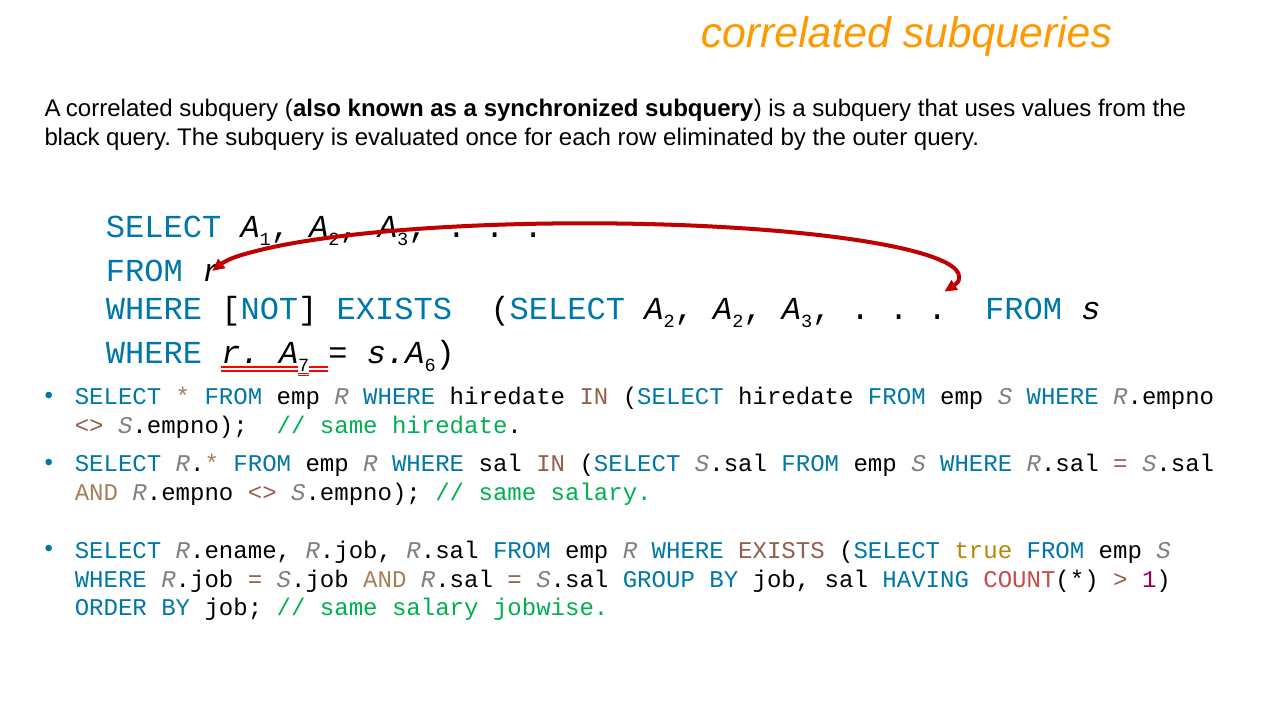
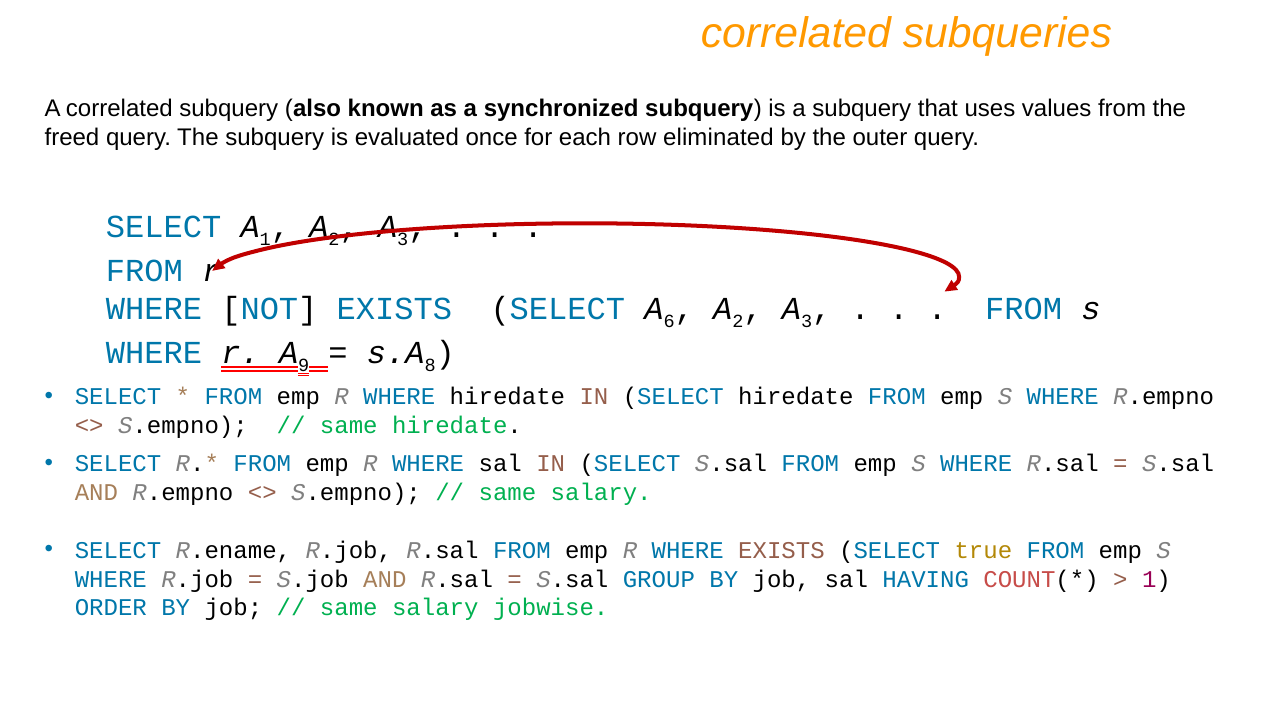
black: black -> freed
SELECT A 2: 2 -> 6
7: 7 -> 9
6: 6 -> 8
